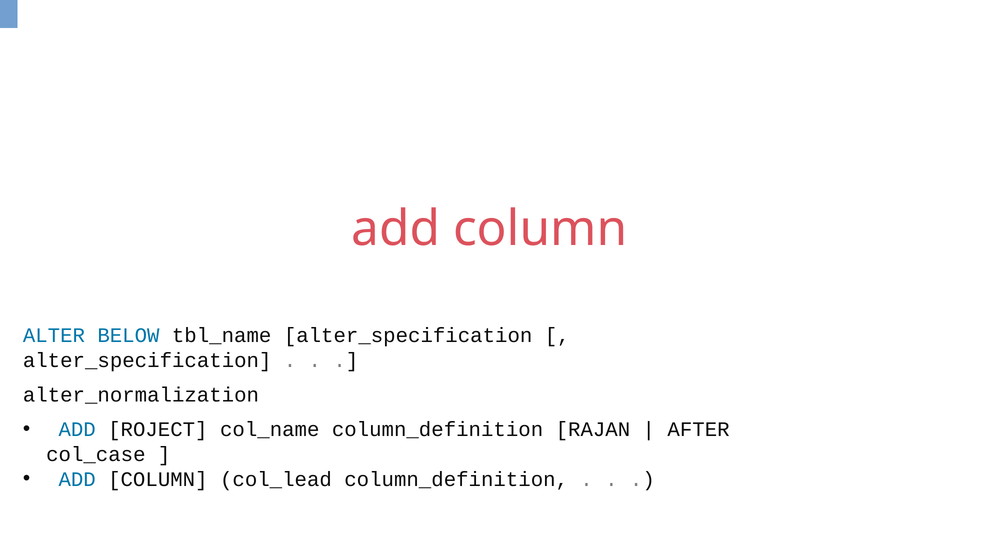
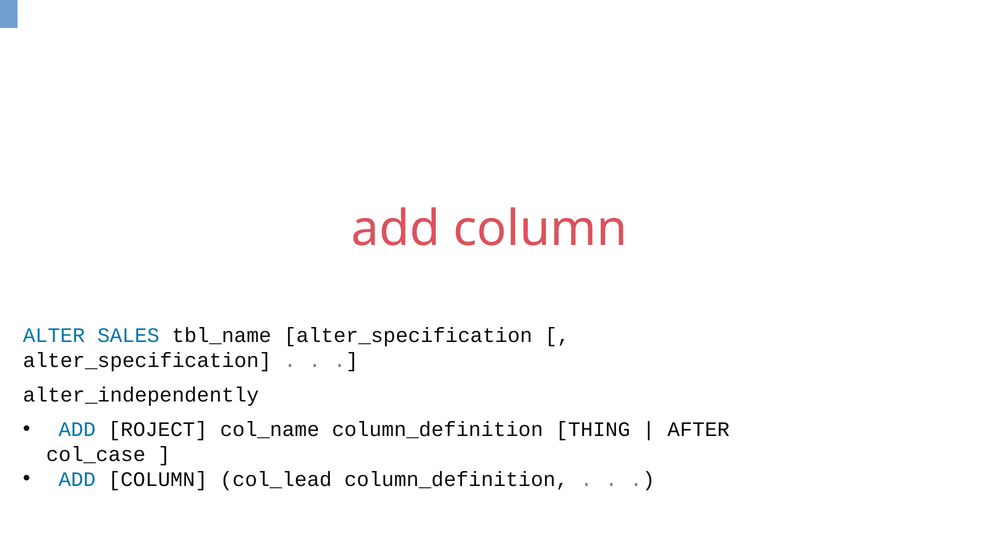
BELOW: BELOW -> SALES
alter_normalization: alter_normalization -> alter_independently
RAJAN: RAJAN -> THING
